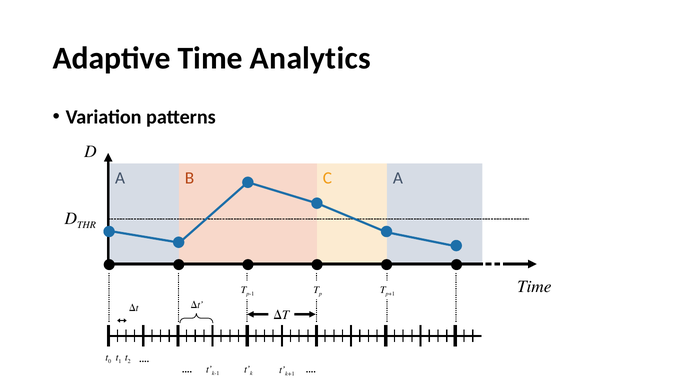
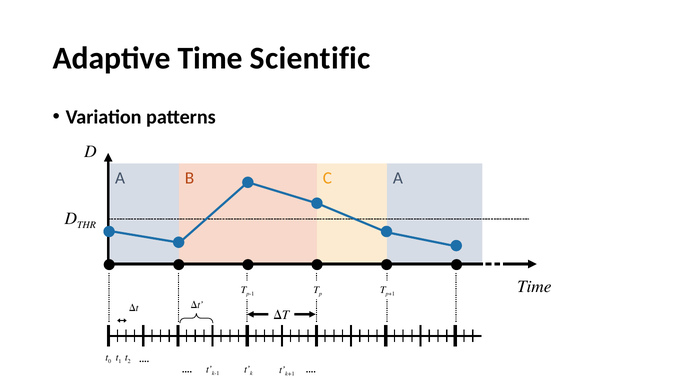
Analytics: Analytics -> Scientific
